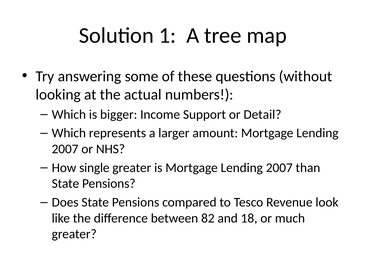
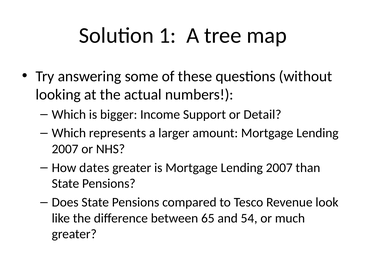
single: single -> dates
82: 82 -> 65
18: 18 -> 54
